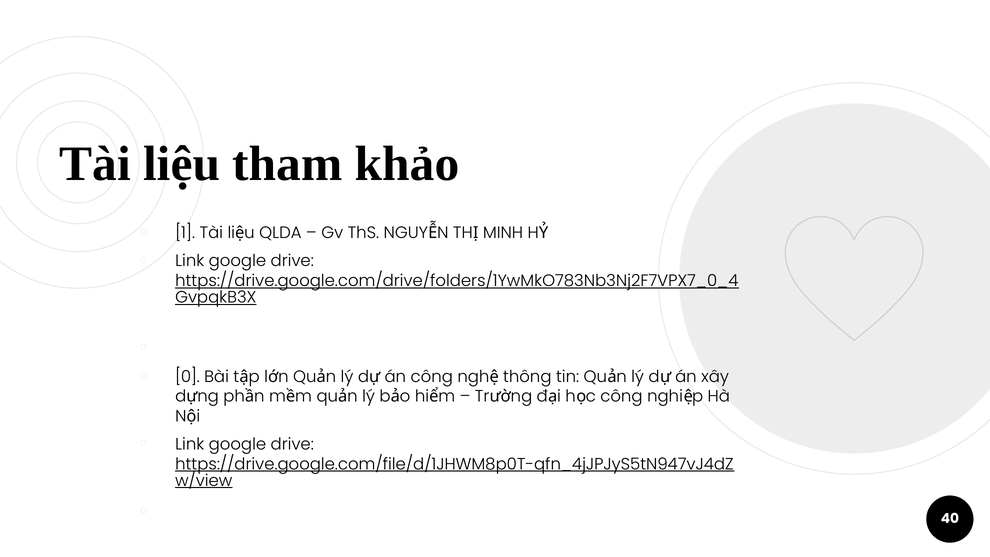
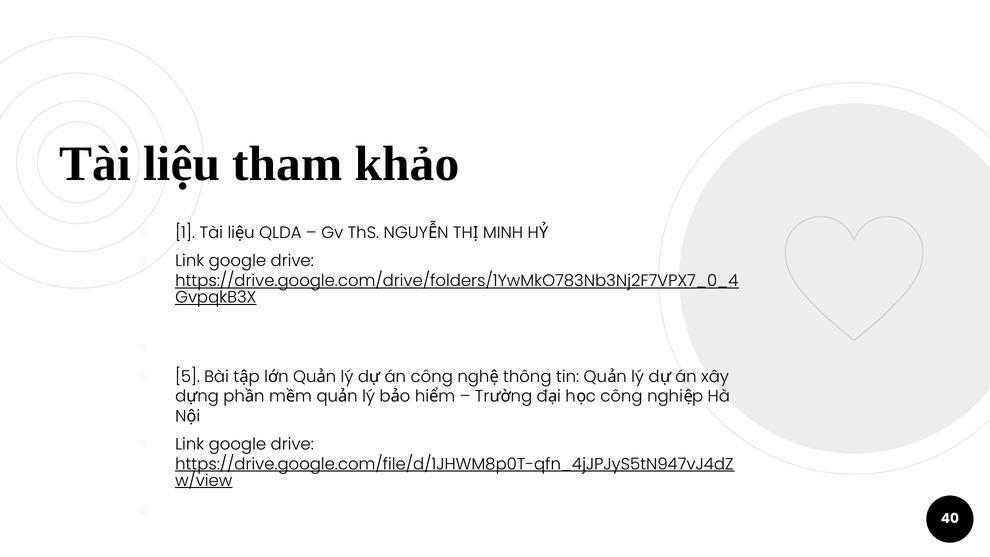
0: 0 -> 5
